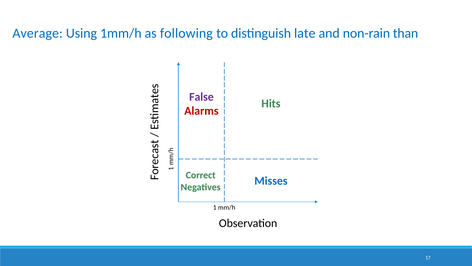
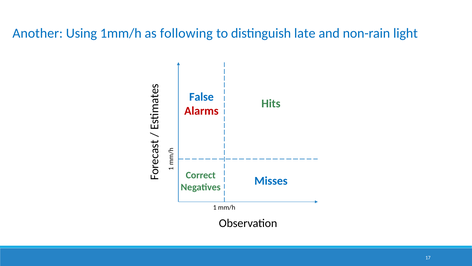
Average: Average -> Another
than: than -> light
False colour: purple -> blue
